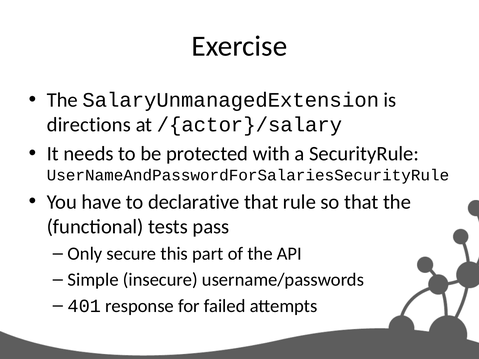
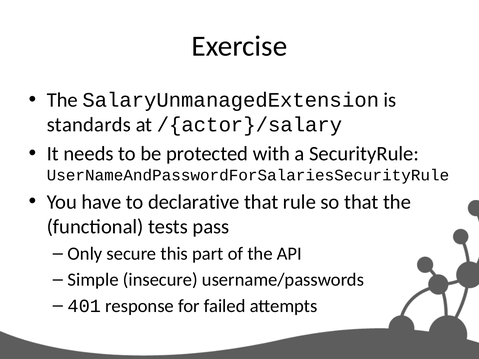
directions: directions -> standards
